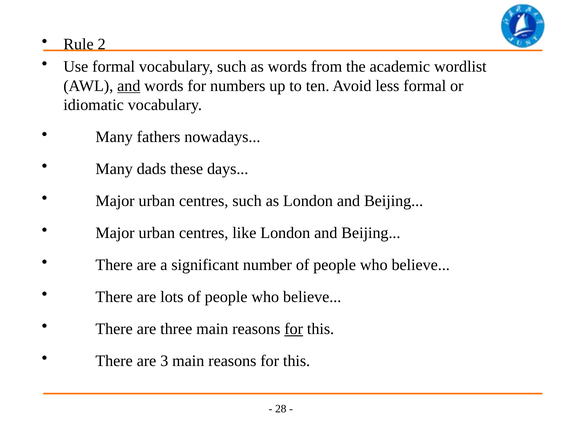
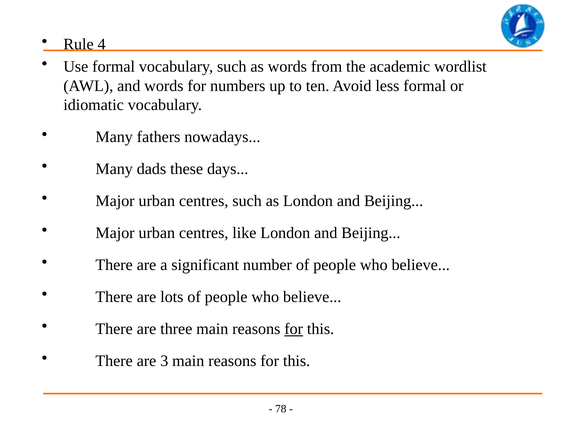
2: 2 -> 4
and at (129, 86) underline: present -> none
28: 28 -> 78
